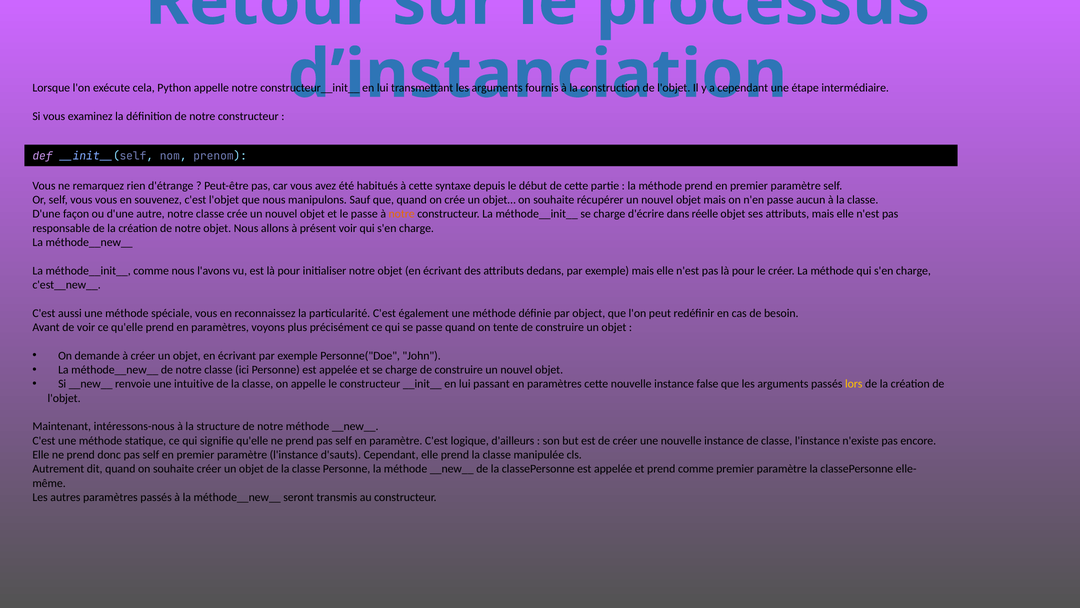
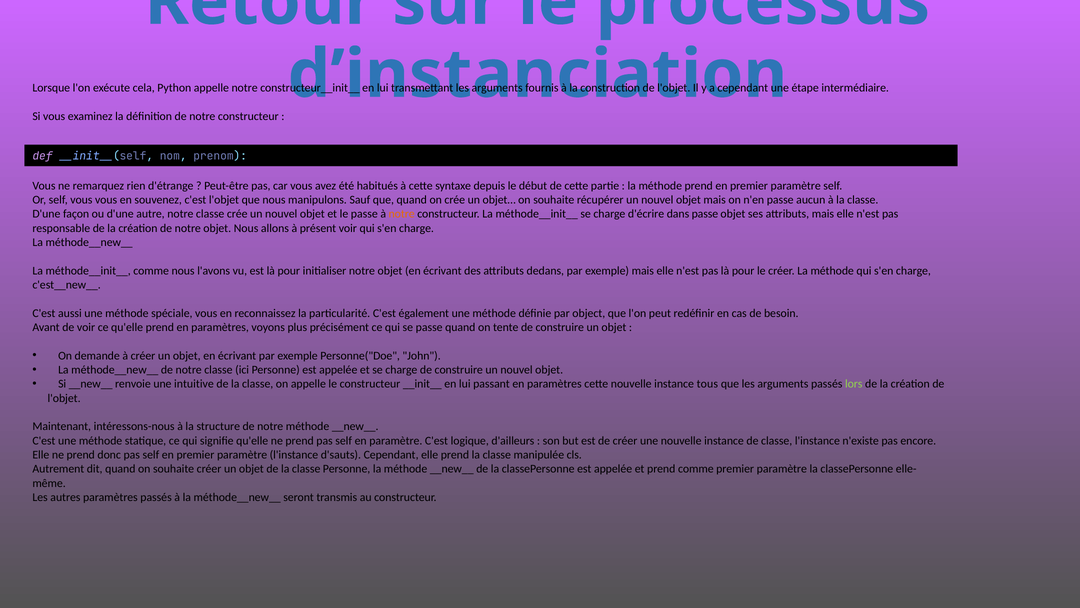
dans réelle: réelle -> passe
false: false -> tous
lors colour: yellow -> light green
